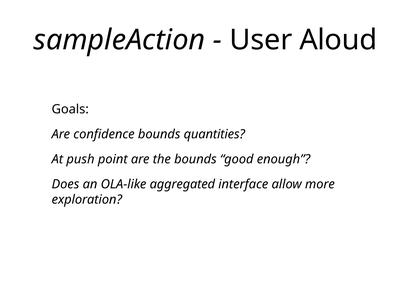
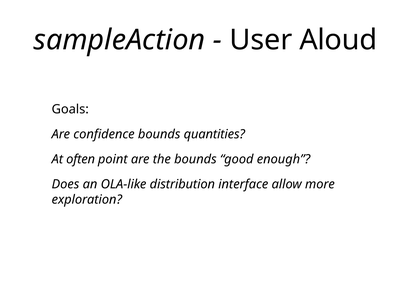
push: push -> often
aggregated: aggregated -> distribution
